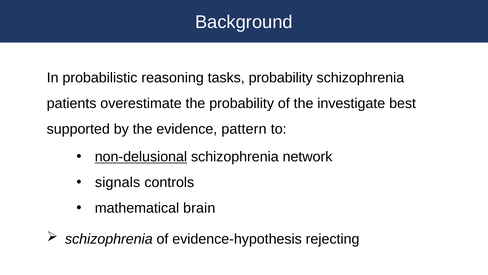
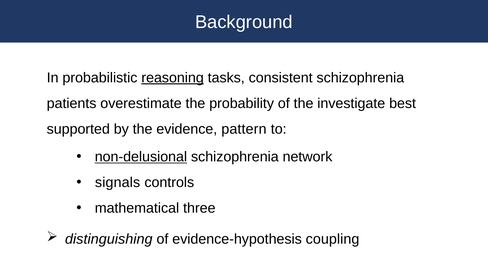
reasoning underline: none -> present
tasks probability: probability -> consistent
brain: brain -> three
schizophrenia at (109, 239): schizophrenia -> distinguishing
rejecting: rejecting -> coupling
